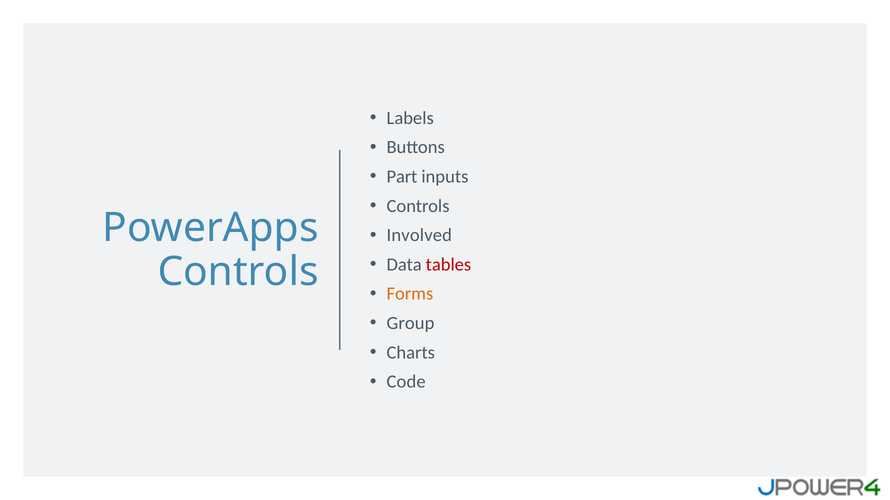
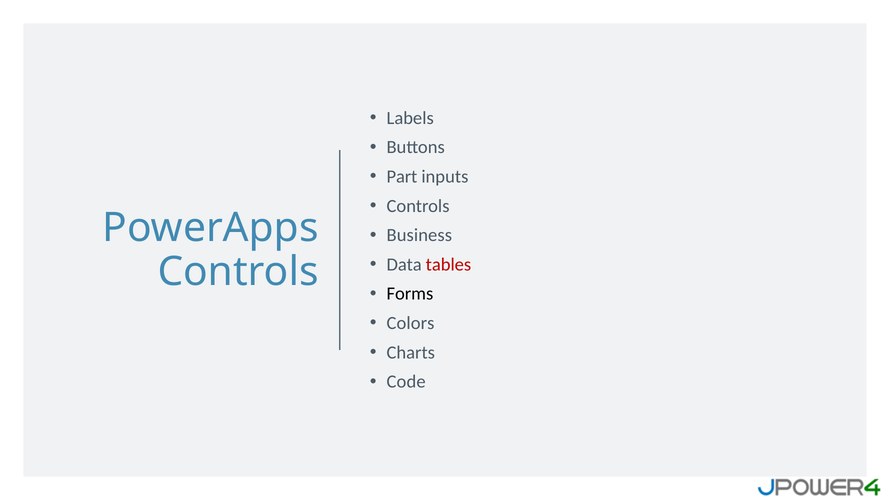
Involved: Involved -> Business
Forms colour: orange -> black
Group: Group -> Colors
